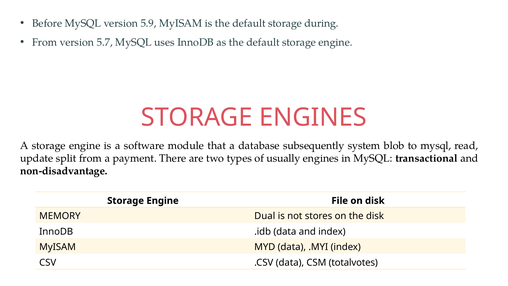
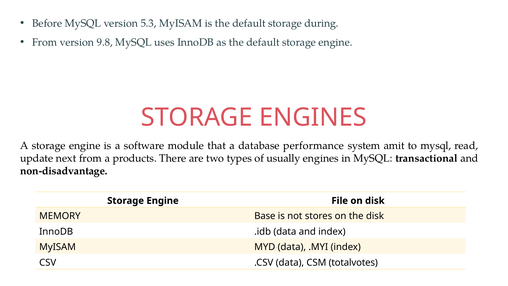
5.9: 5.9 -> 5.3
5.7: 5.7 -> 9.8
subsequently: subsequently -> performance
blob: blob -> amit
split: split -> next
payment: payment -> products
Dual: Dual -> Base
